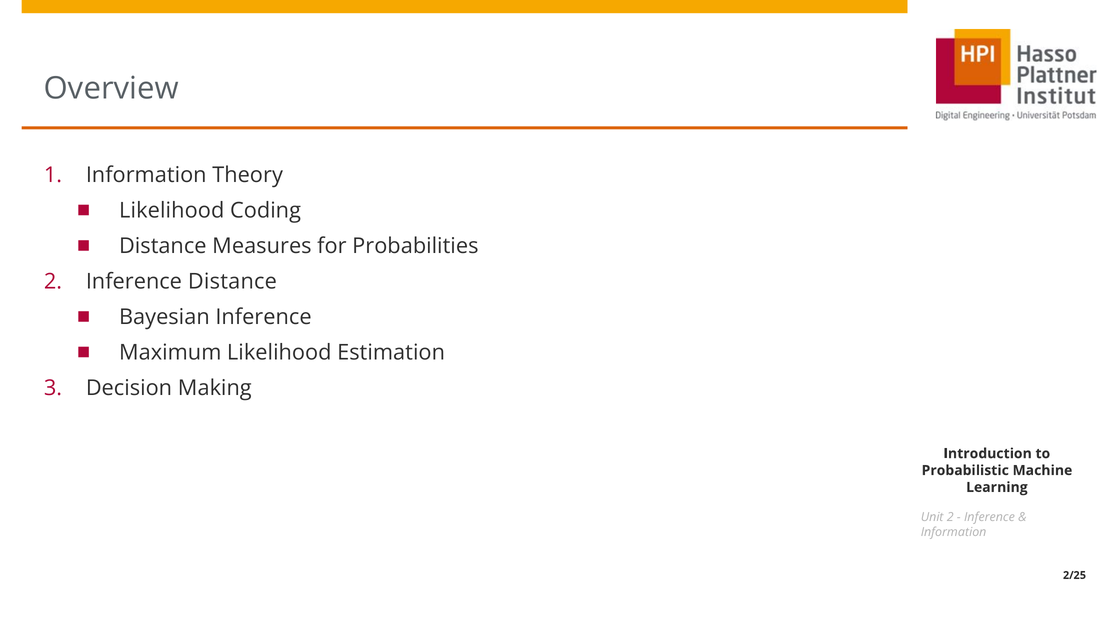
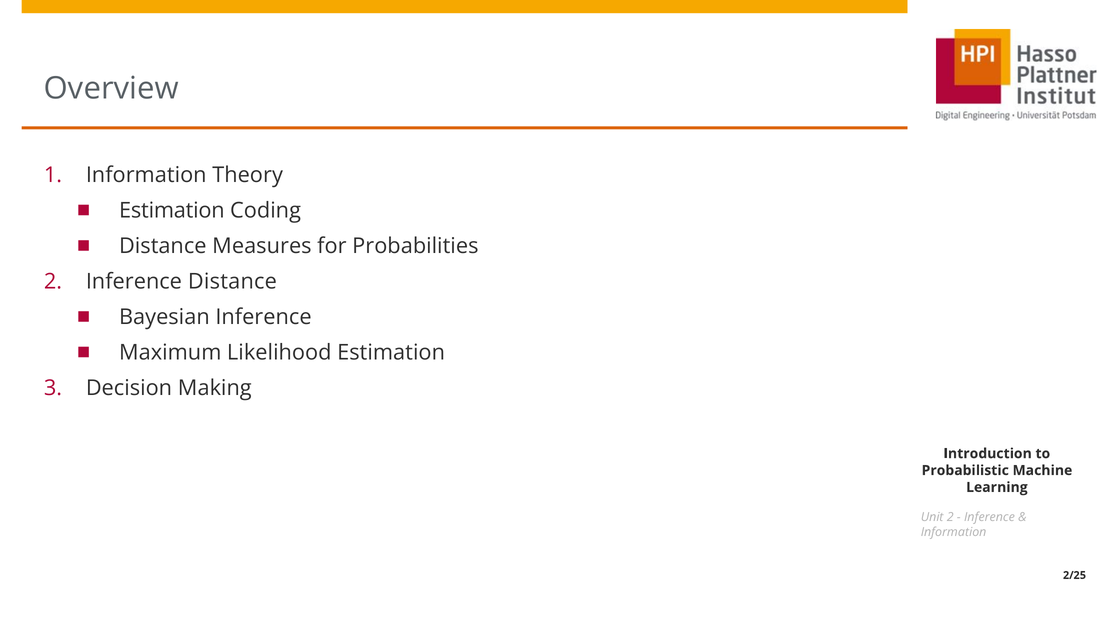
Likelihood at (172, 211): Likelihood -> Estimation
